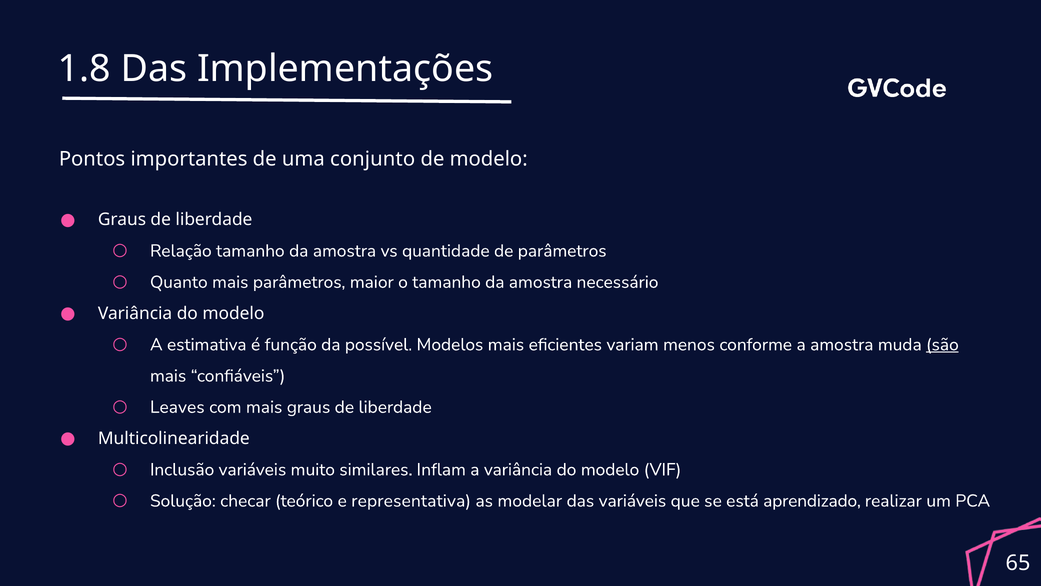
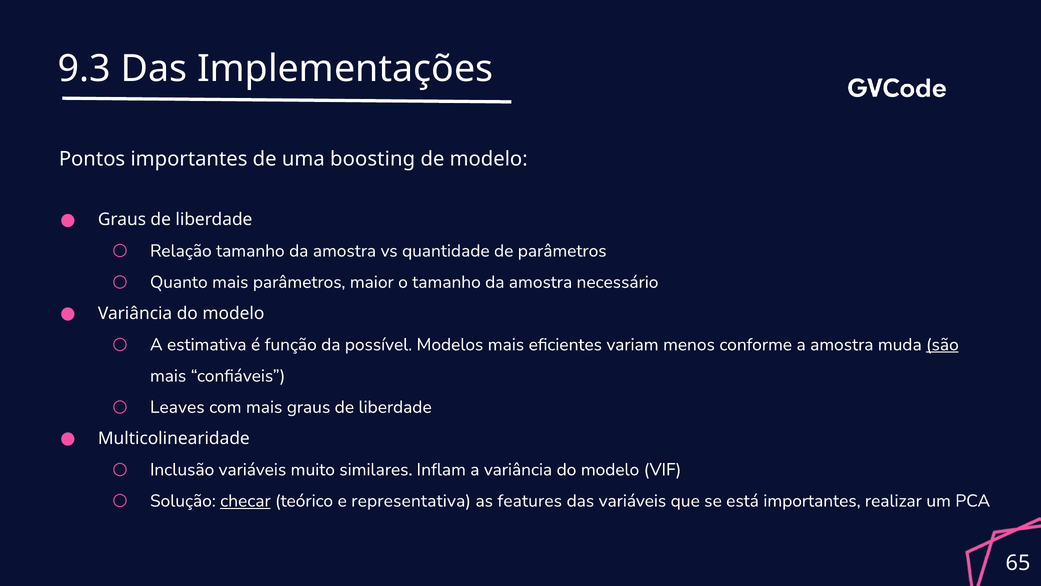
1.8: 1.8 -> 9.3
conjunto: conjunto -> boosting
checar underline: none -> present
modelar: modelar -> features
está aprendizado: aprendizado -> importantes
